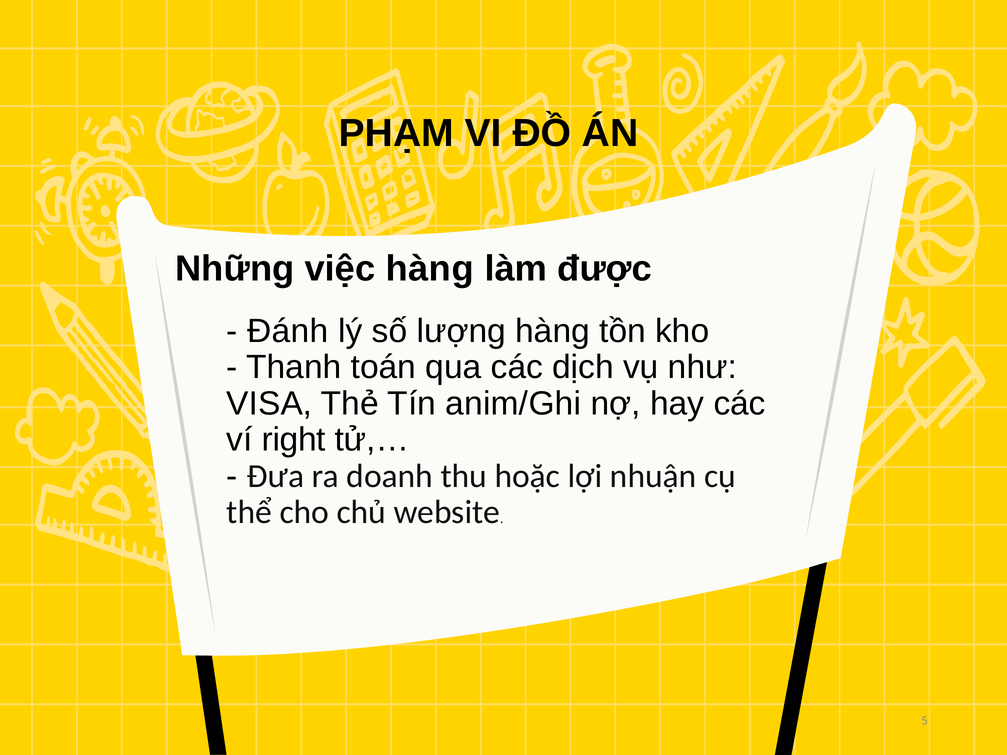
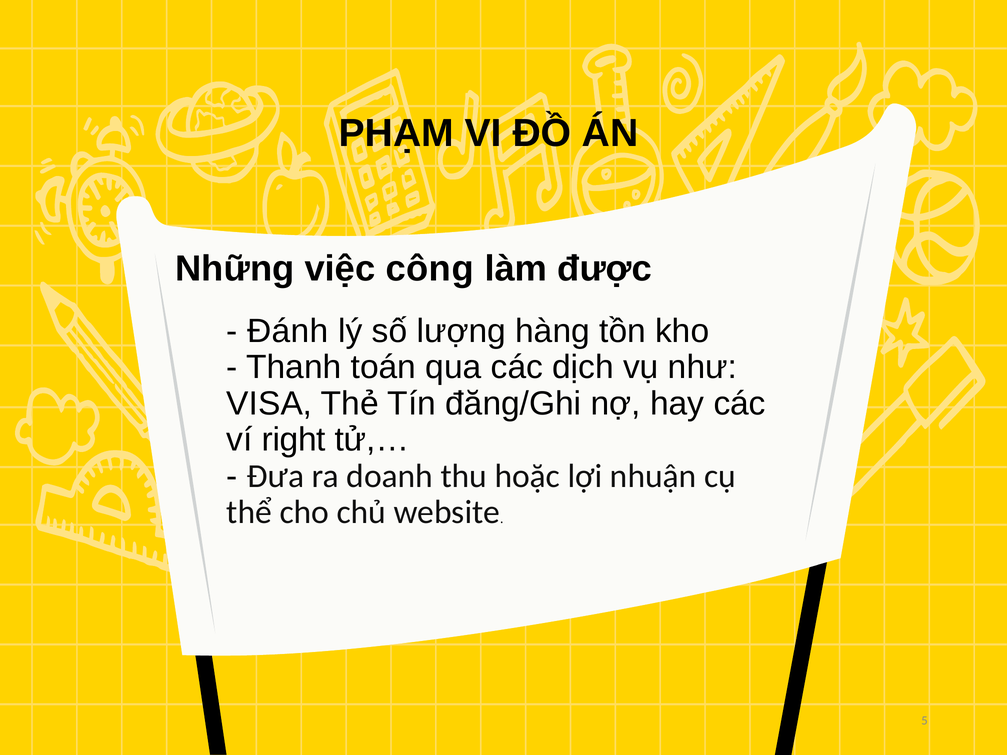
việc hàng: hàng -> công
anim/Ghi: anim/Ghi -> đăng/Ghi
